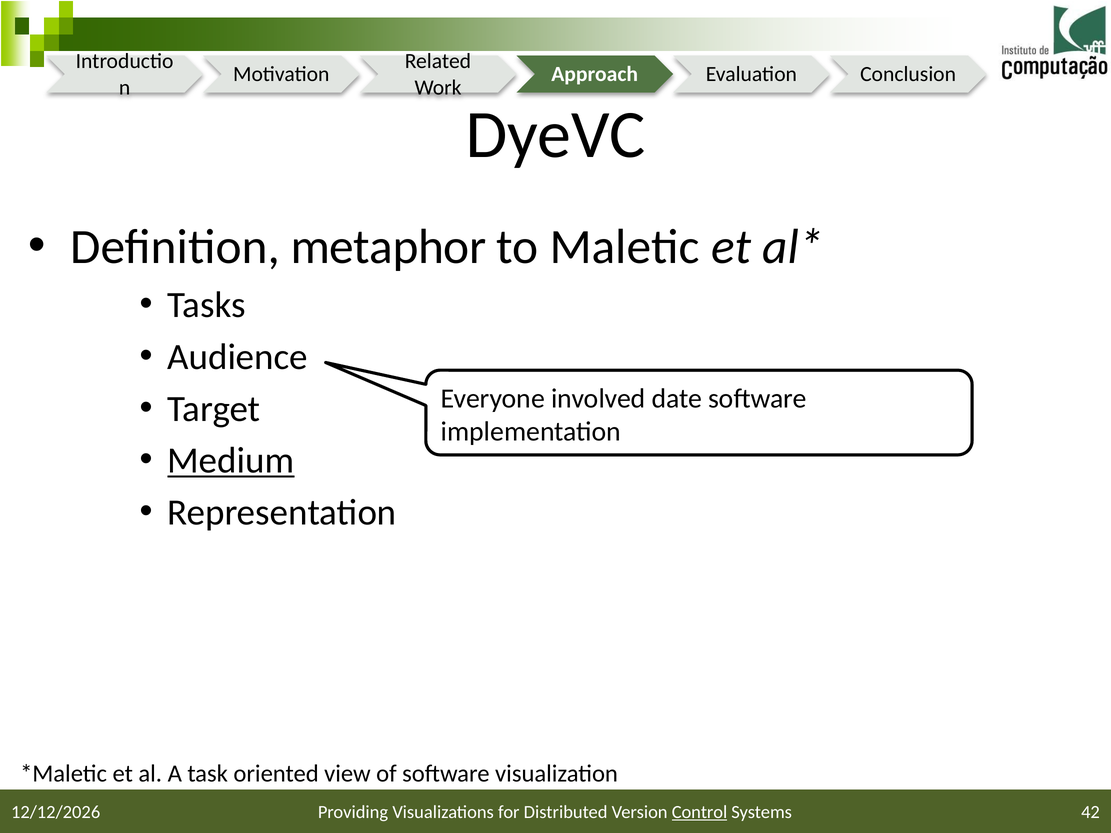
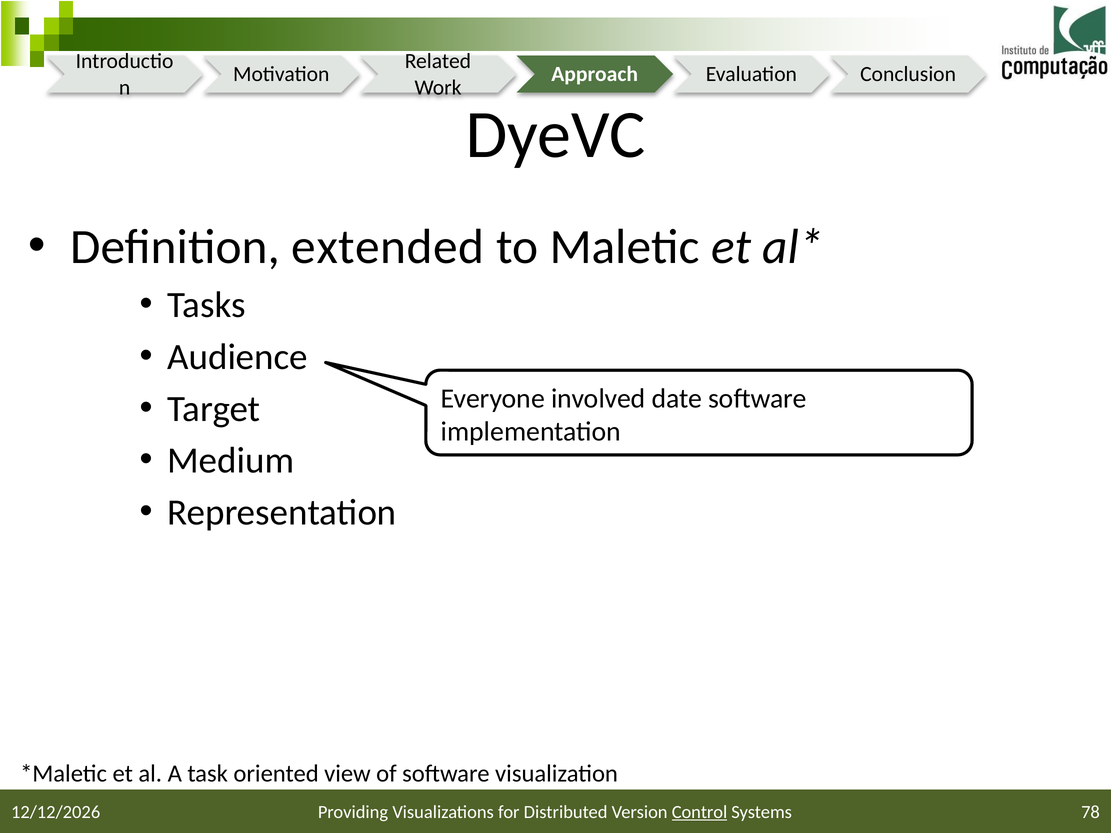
metaphor: metaphor -> extended
Medium underline: present -> none
42: 42 -> 78
